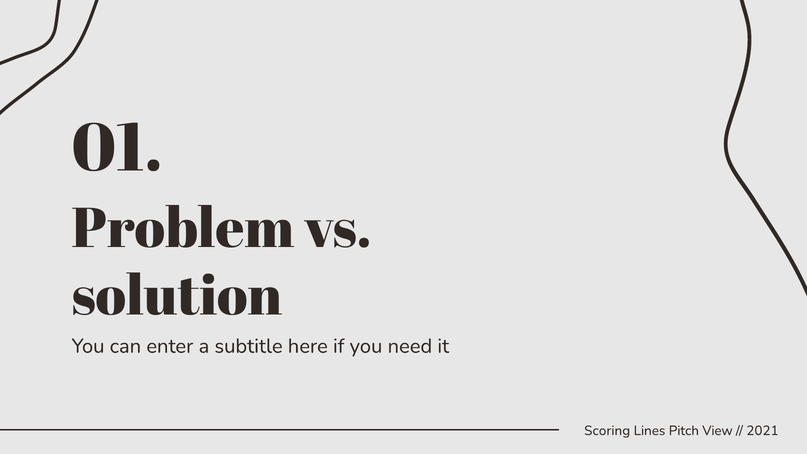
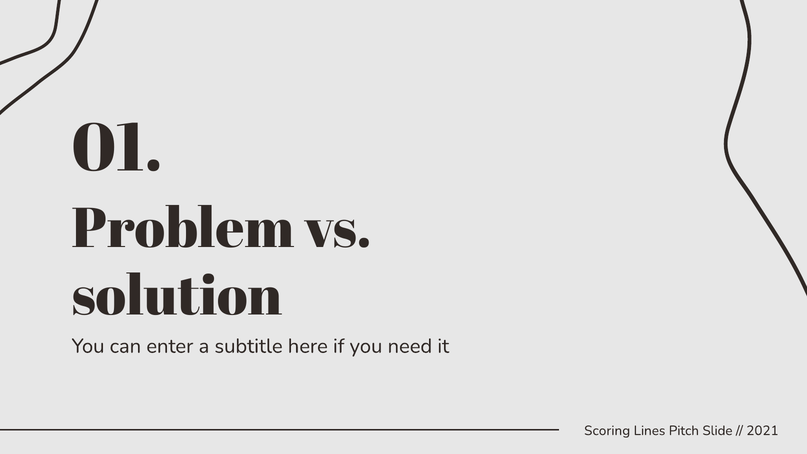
View: View -> Slide
